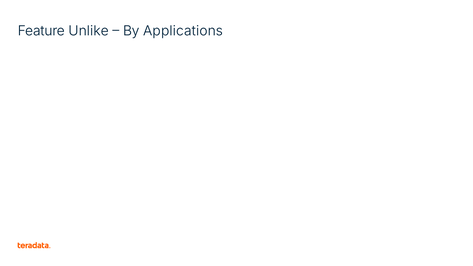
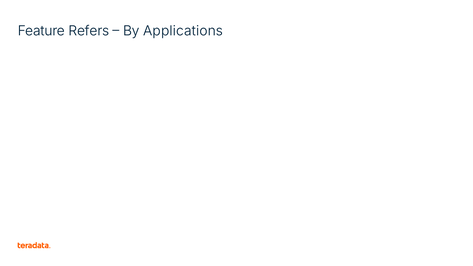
Unlike: Unlike -> Refers
